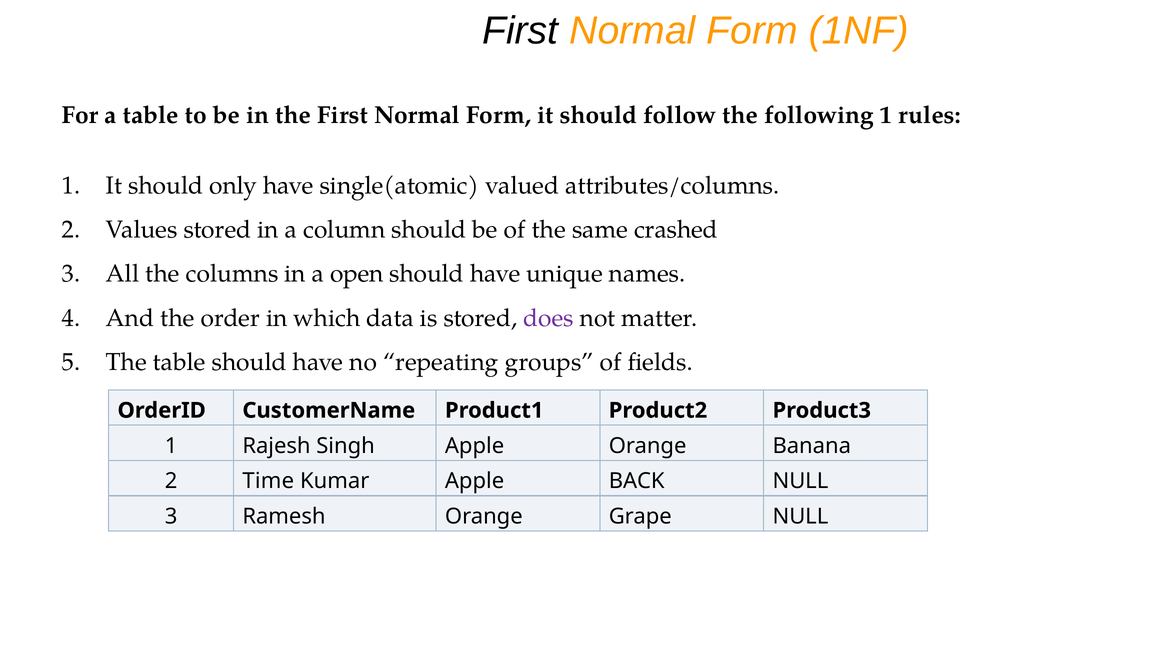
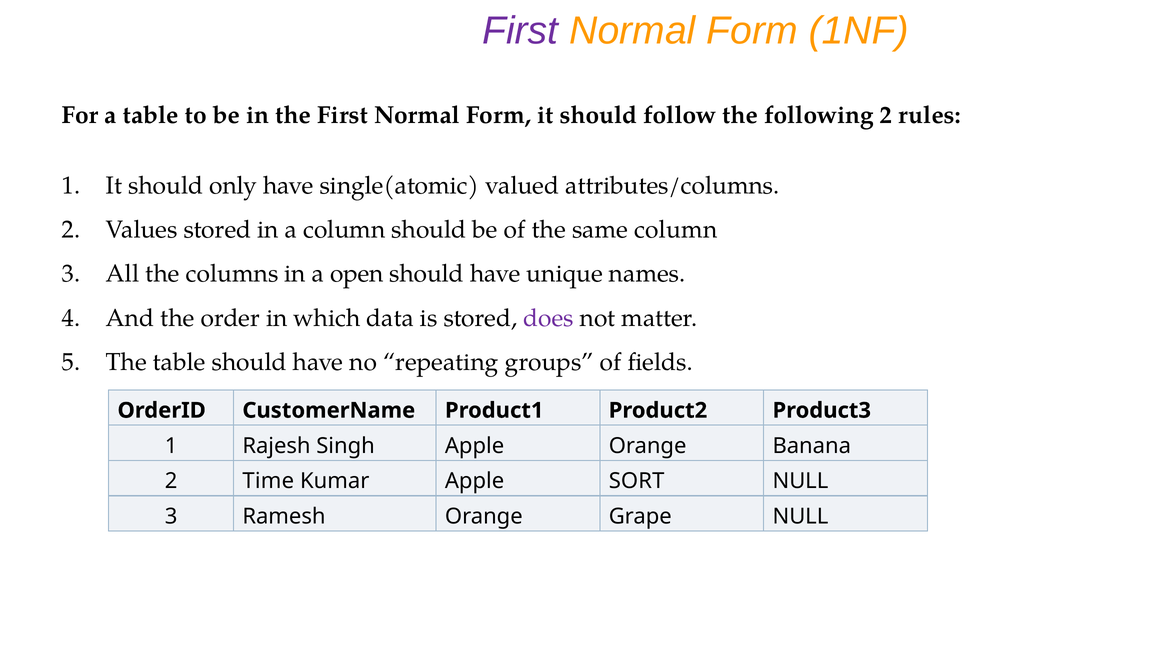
First at (520, 31) colour: black -> purple
following 1: 1 -> 2
same crashed: crashed -> column
BACK: BACK -> SORT
